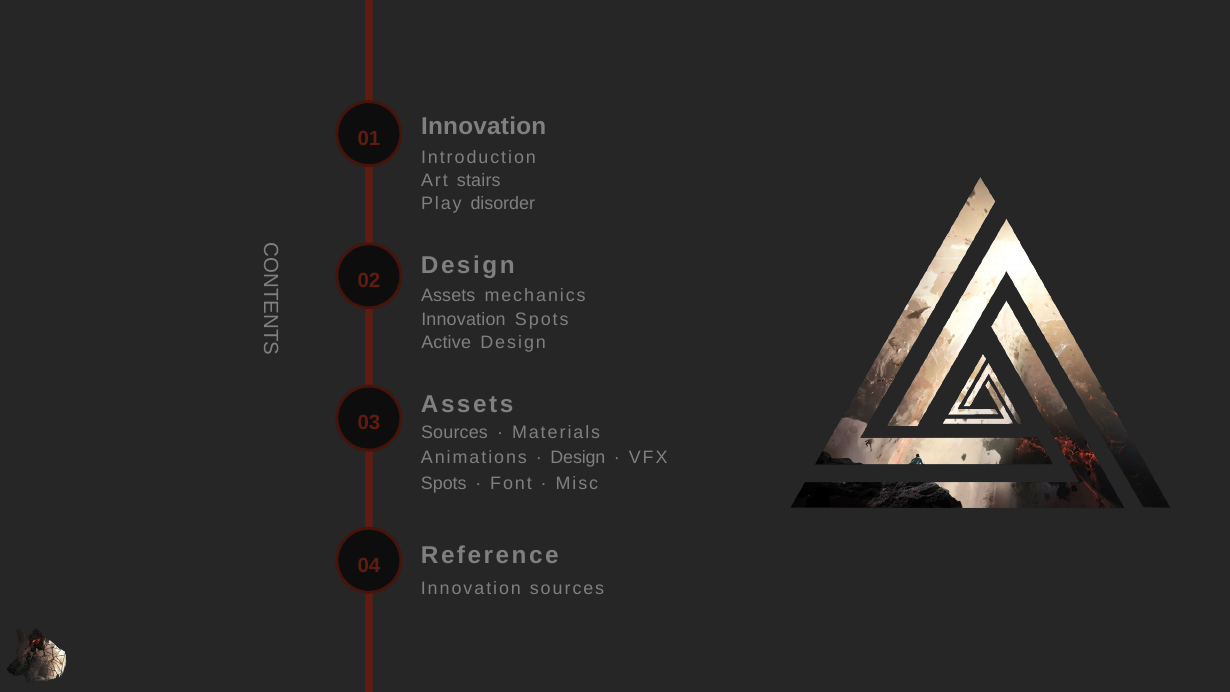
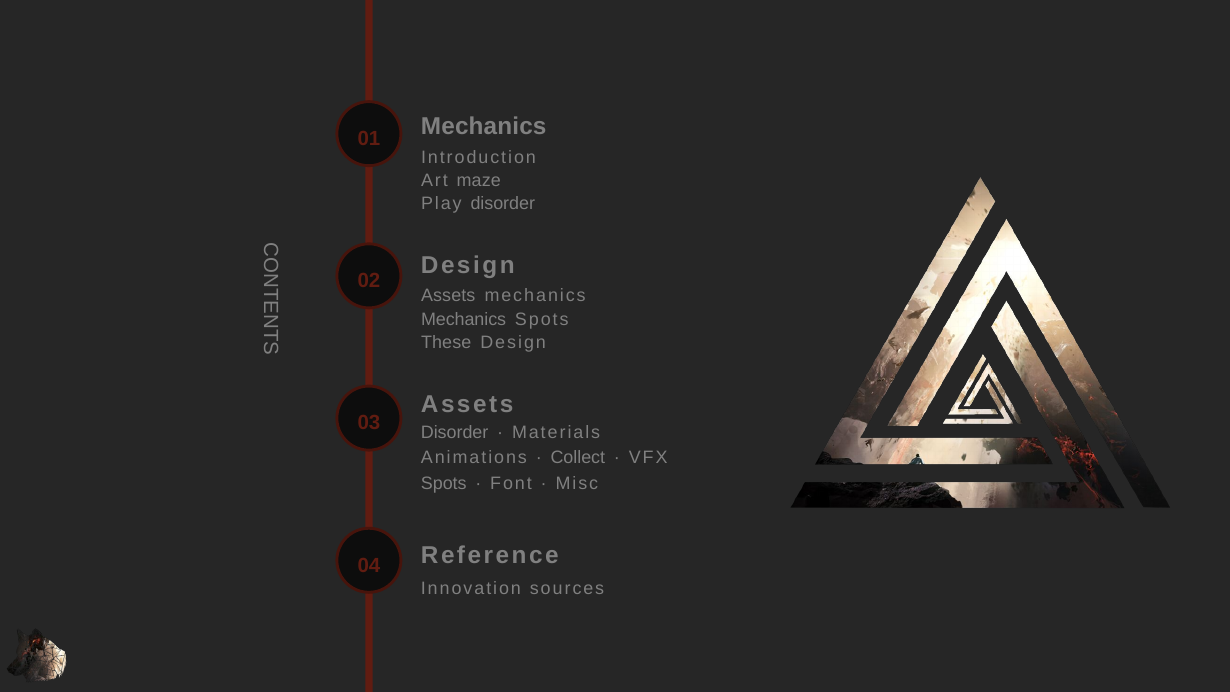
Innovation at (484, 126): Innovation -> Mechanics
stairs: stairs -> maze
Innovation at (463, 319): Innovation -> Mechanics
Active: Active -> These
Sources at (454, 432): Sources -> Disorder
Design at (578, 458): Design -> Collect
